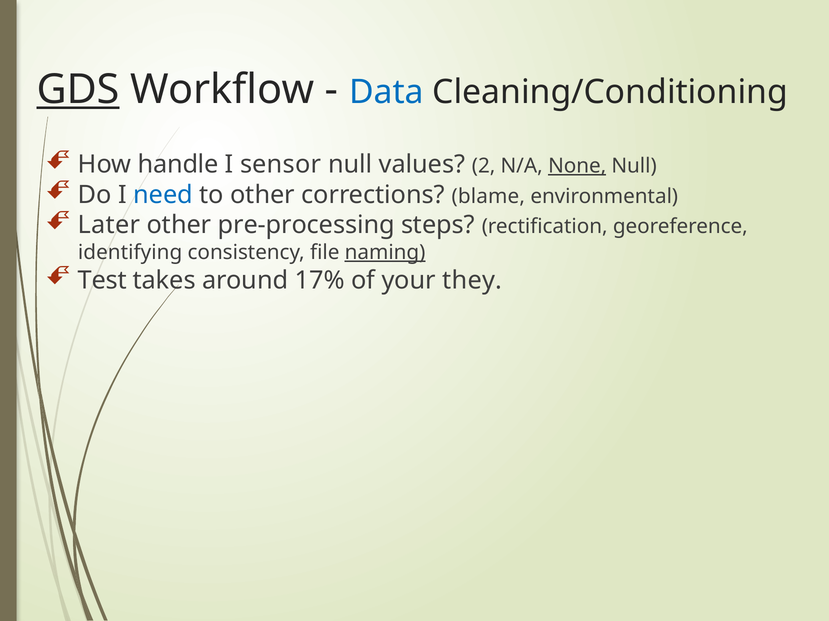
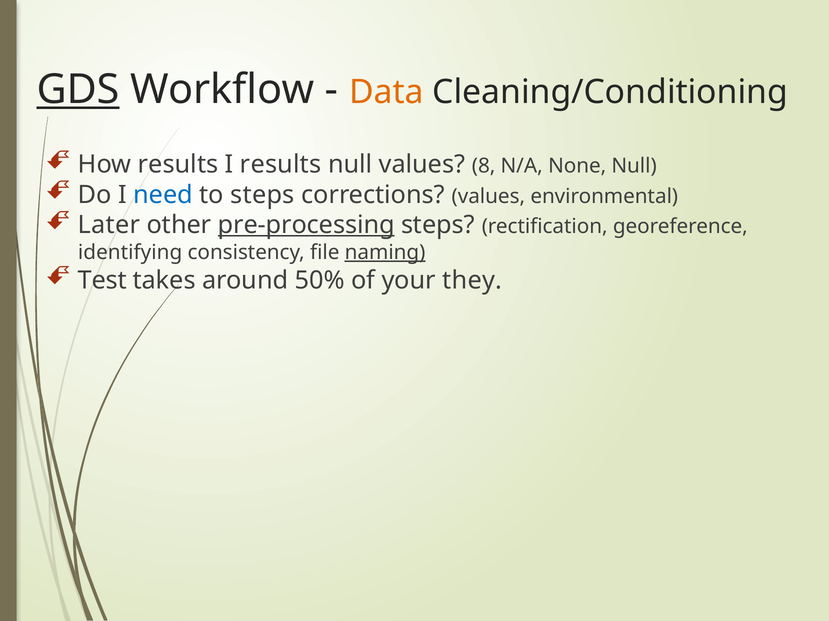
Data colour: blue -> orange
How handle: handle -> results
I sensor: sensor -> results
2: 2 -> 8
None underline: present -> none
to other: other -> steps
corrections blame: blame -> values
pre-processing underline: none -> present
17%: 17% -> 50%
